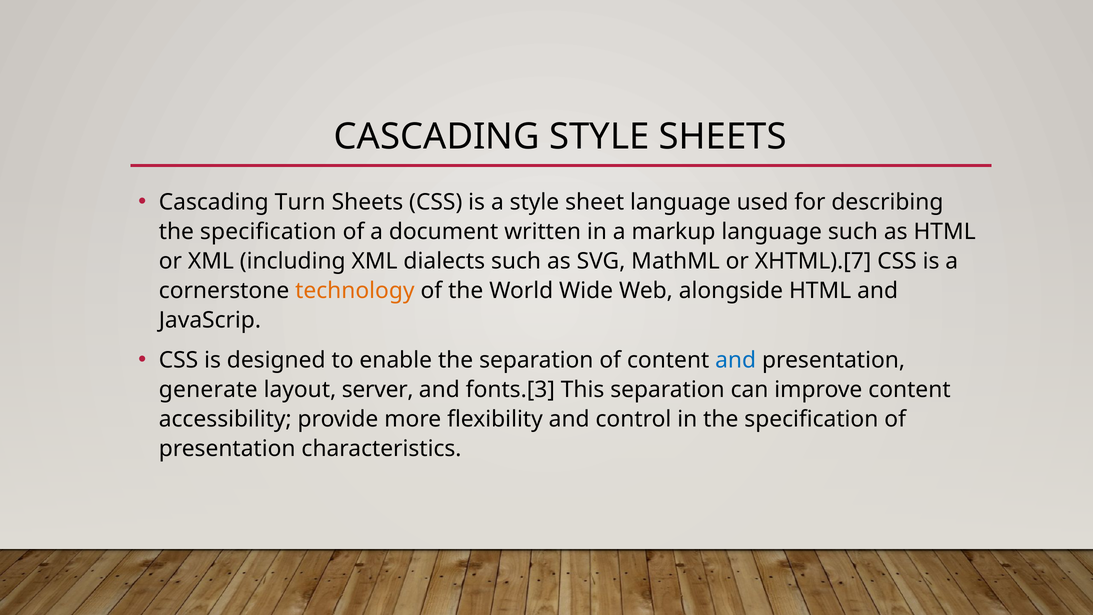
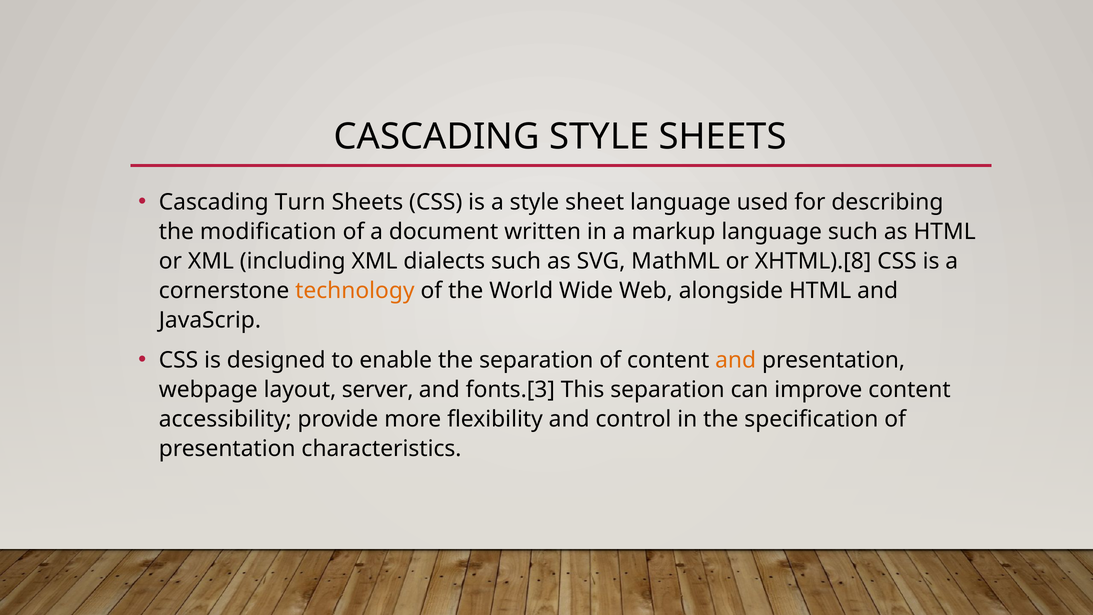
specification at (268, 232): specification -> modification
XHTML).[7: XHTML).[7 -> XHTML).[8
and at (736, 360) colour: blue -> orange
generate: generate -> webpage
